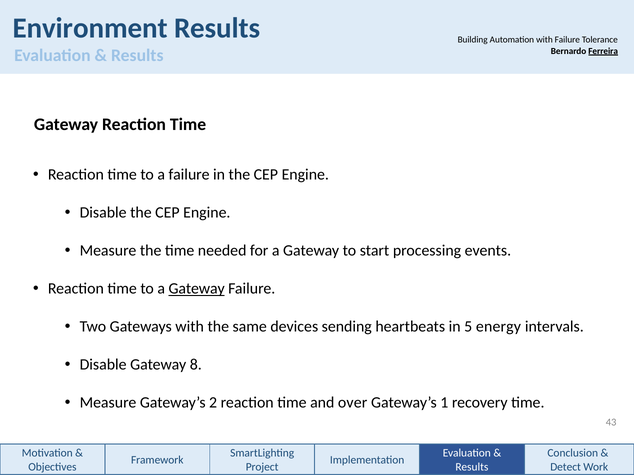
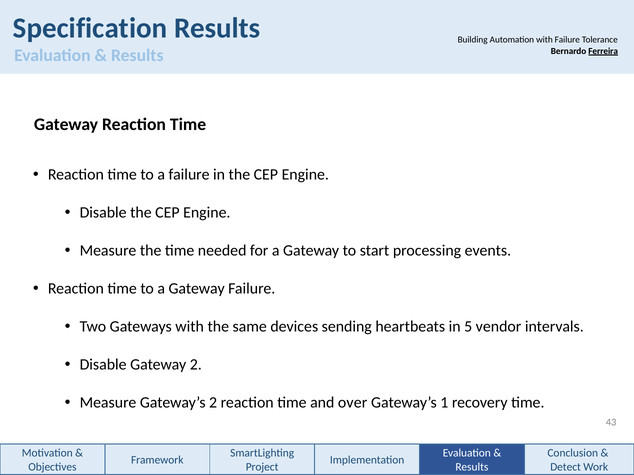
Environment: Environment -> Specification
Gateway at (197, 289) underline: present -> none
energy: energy -> vendor
Gateway 8: 8 -> 2
